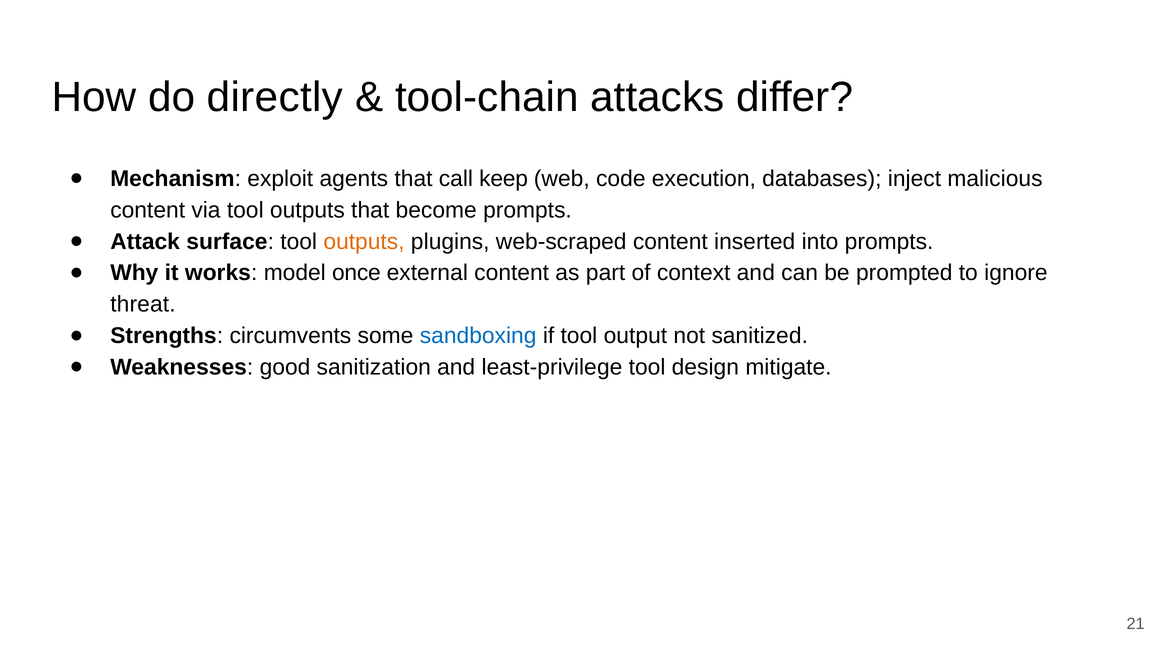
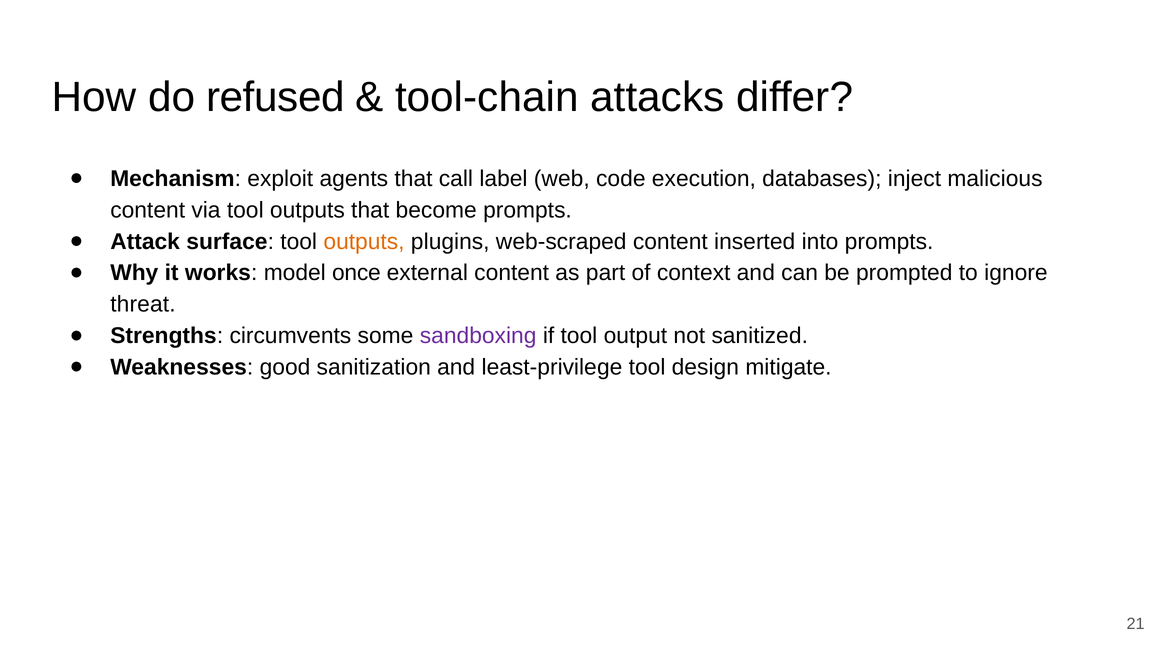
directly: directly -> refused
keep: keep -> label
sandboxing colour: blue -> purple
